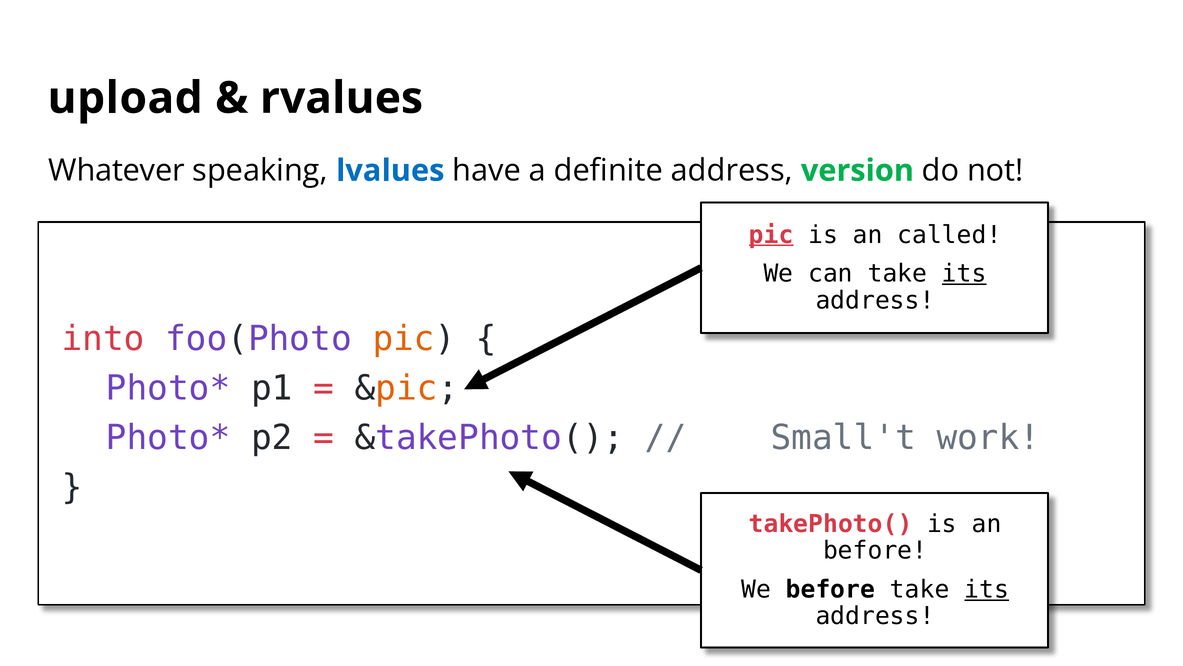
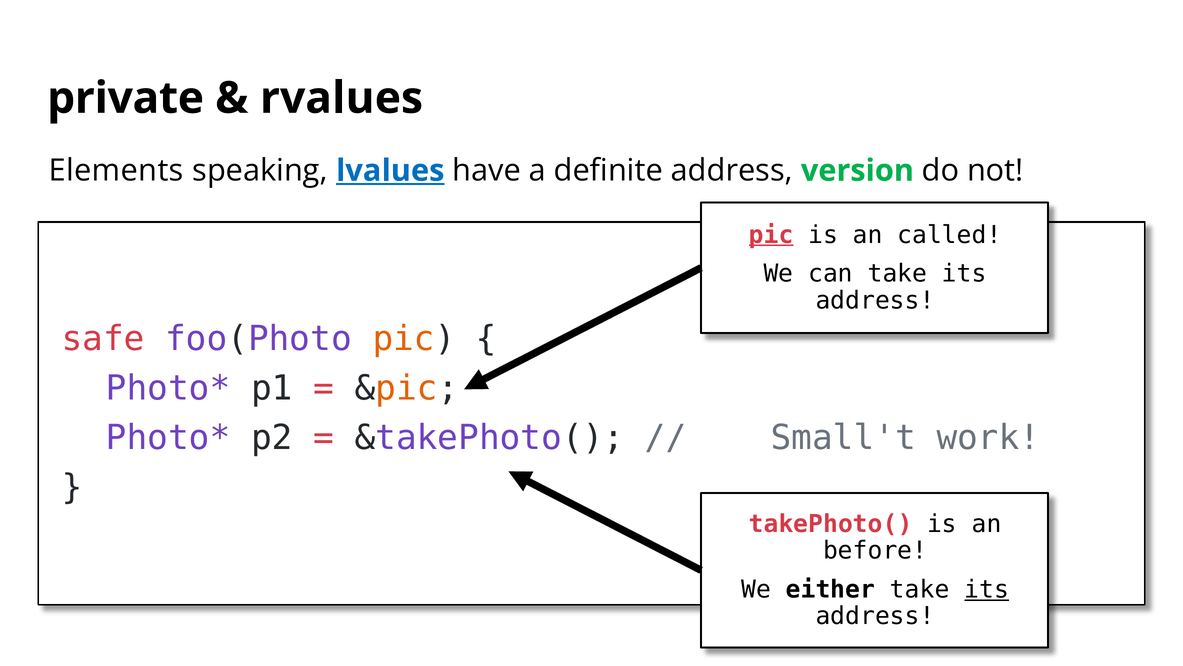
upload: upload -> private
Whatever: Whatever -> Elements
lvalues underline: none -> present
its at (964, 274) underline: present -> none
into: into -> safe
We before: before -> either
